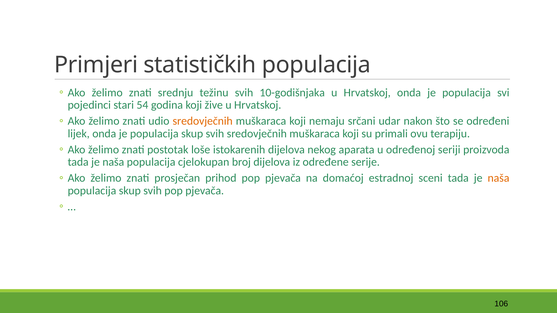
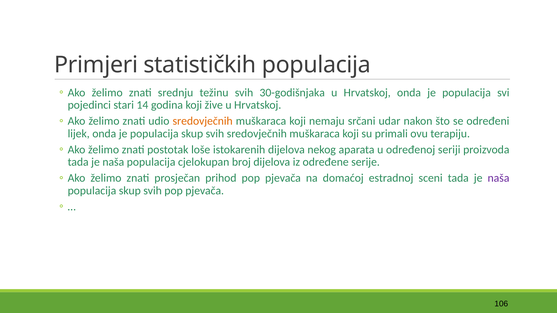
10-godišnjaka: 10-godišnjaka -> 30-godišnjaka
54: 54 -> 14
naša at (499, 178) colour: orange -> purple
